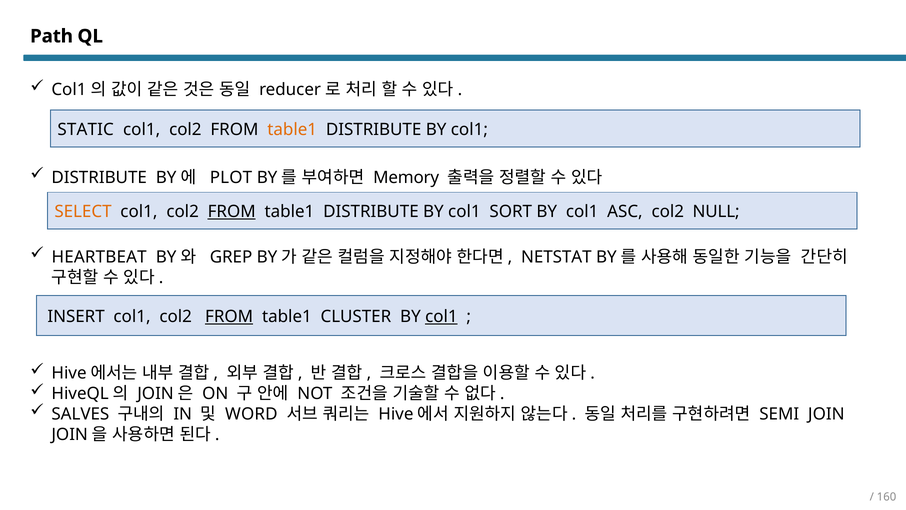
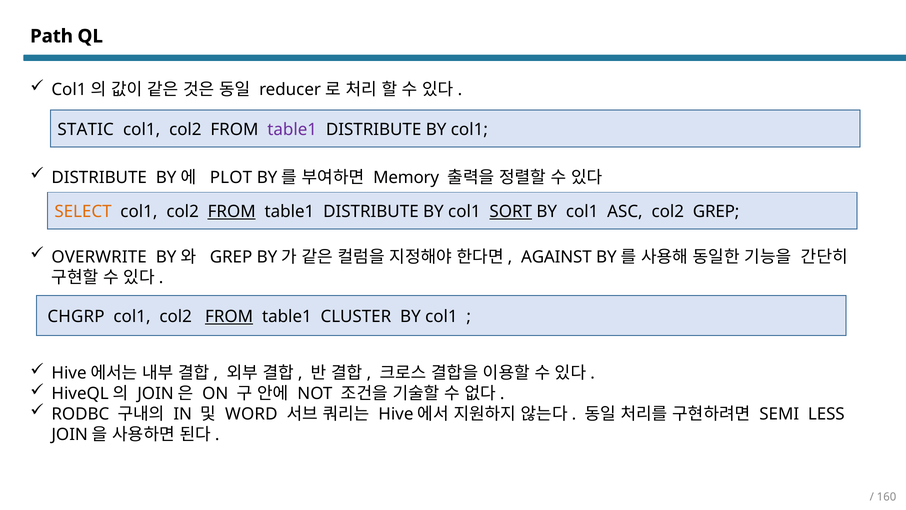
table1 at (292, 130) colour: orange -> purple
SORT underline: none -> present
col2 NULL: NULL -> GREP
HEARTBEAT: HEARTBEAT -> OVERWRITE
NETSTAT: NETSTAT -> AGAINST
INSERT: INSERT -> CHGRP
col1 at (441, 316) underline: present -> none
SALVES: SALVES -> RODBC
JOIN: JOIN -> LESS
